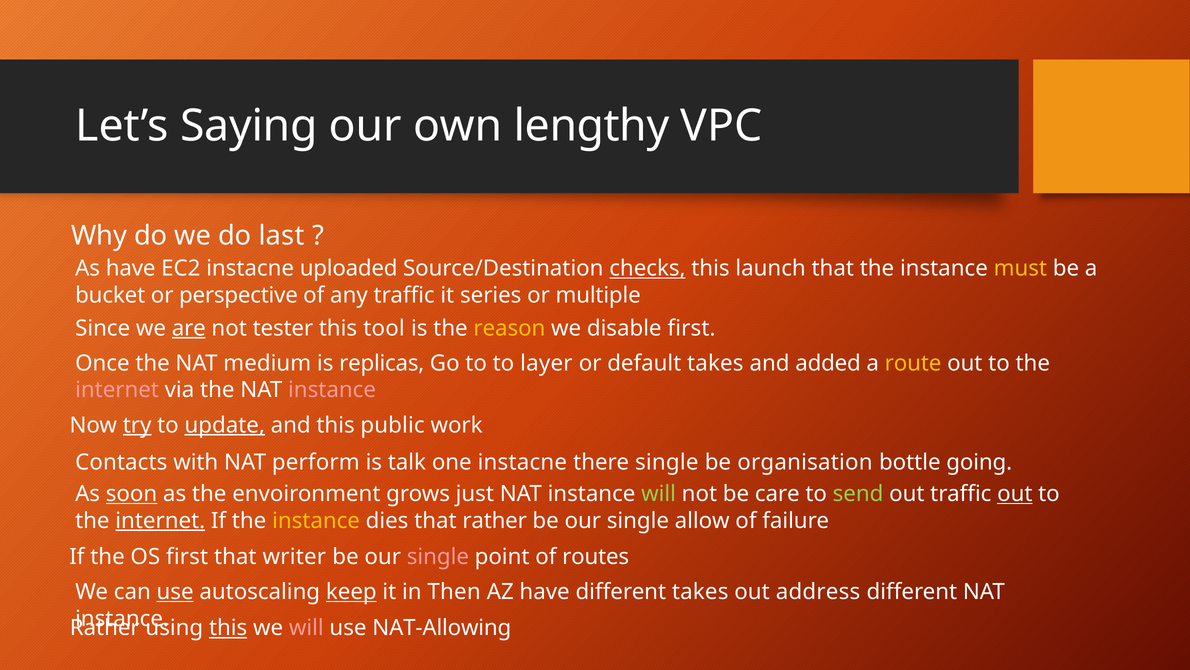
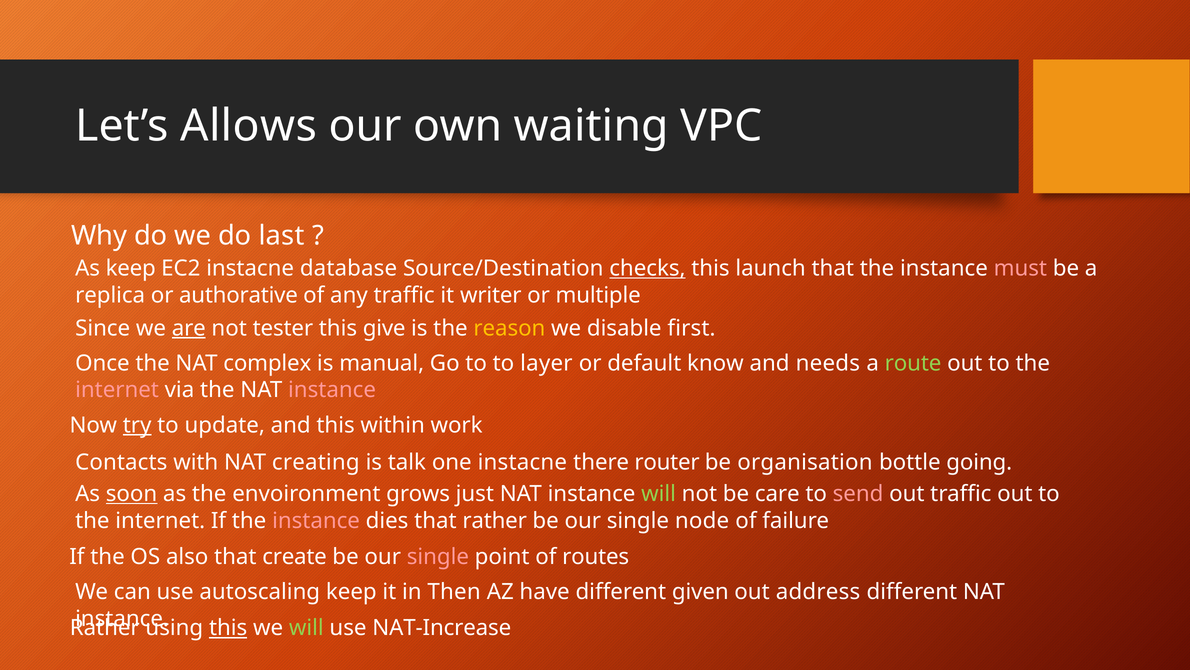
Saying: Saying -> Allows
lengthy: lengthy -> waiting
As have: have -> keep
uploaded: uploaded -> database
must colour: yellow -> pink
bucket: bucket -> replica
perspective: perspective -> authorative
series: series -> writer
tool: tool -> give
medium: medium -> complex
replicas: replicas -> manual
default takes: takes -> know
added: added -> needs
route colour: yellow -> light green
update underline: present -> none
public: public -> within
perform: perform -> creating
there single: single -> router
send colour: light green -> pink
out at (1015, 493) underline: present -> none
internet at (160, 520) underline: present -> none
instance at (316, 520) colour: yellow -> pink
allow: allow -> node
OS first: first -> also
writer: writer -> create
use at (175, 591) underline: present -> none
keep at (351, 591) underline: present -> none
different takes: takes -> given
will at (306, 627) colour: pink -> light green
NAT-Allowing: NAT-Allowing -> NAT-Increase
